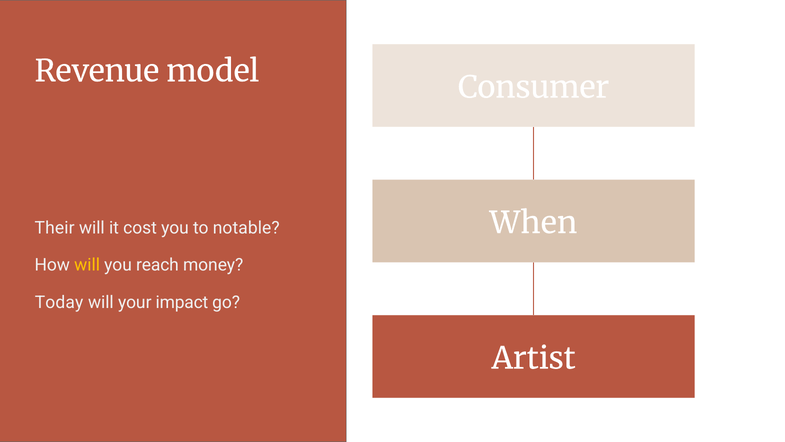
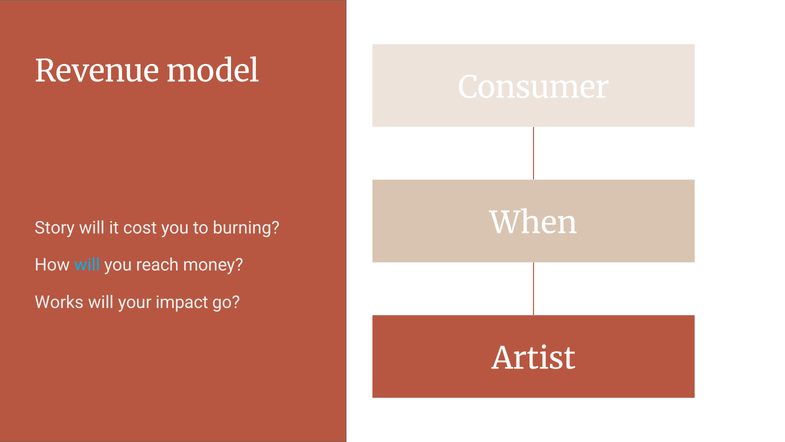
Their: Their -> Story
notable: notable -> burning
will at (87, 265) colour: yellow -> light blue
Today: Today -> Works
